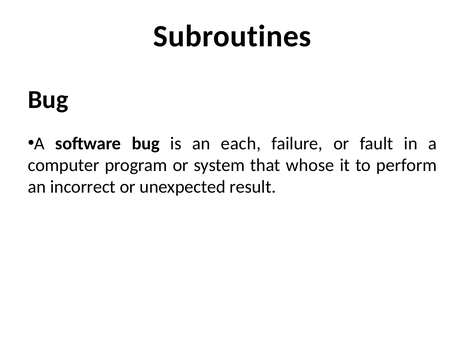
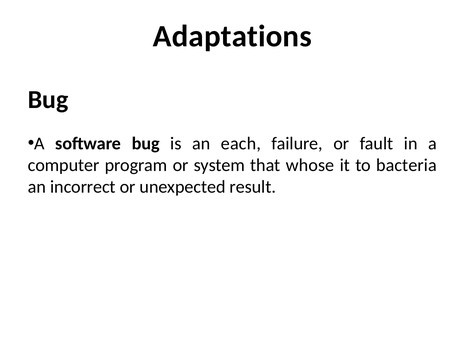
Subroutines: Subroutines -> Adaptations
perform: perform -> bacteria
